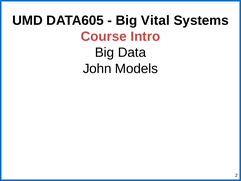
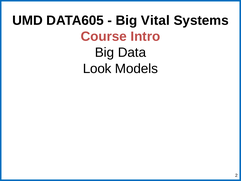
John: John -> Look
